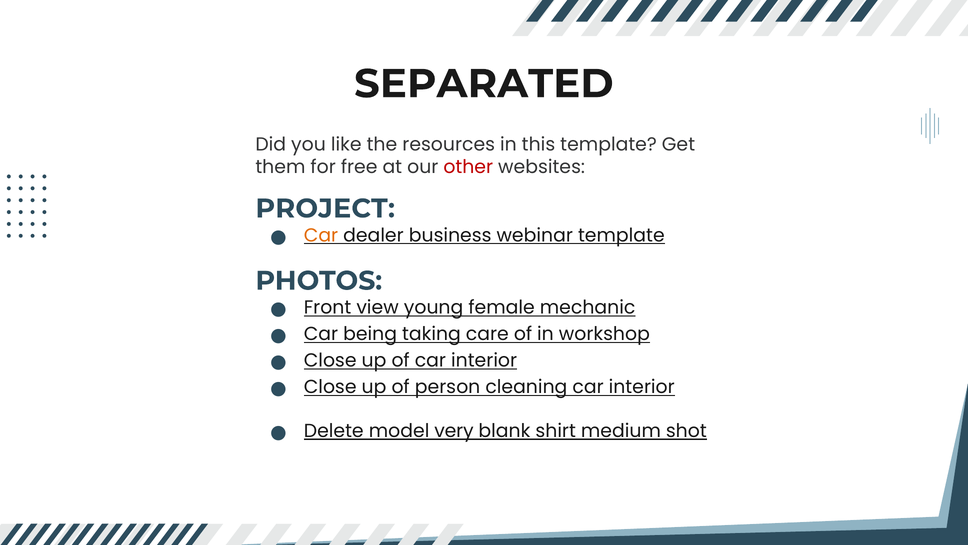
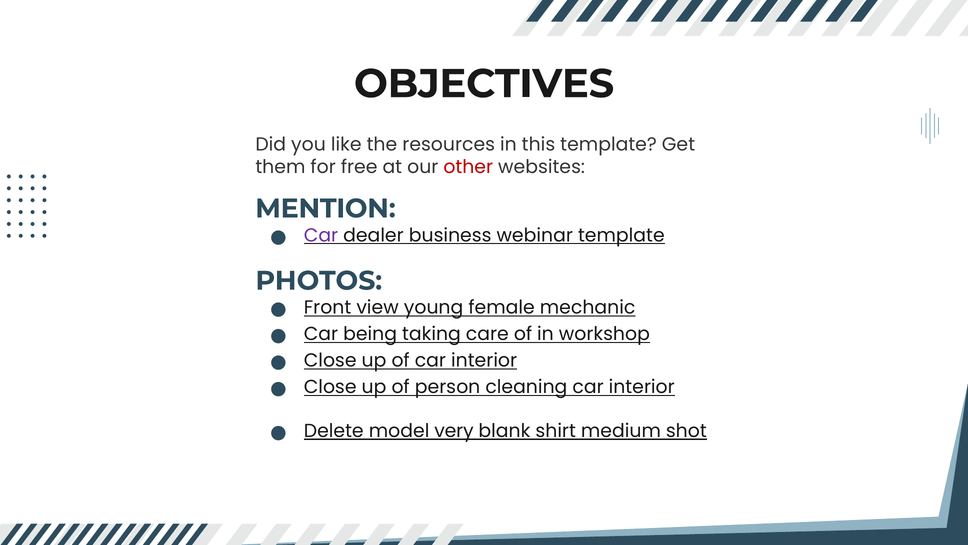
SEPARATED: SEPARATED -> OBJECTIVES
PROJECT: PROJECT -> MENTION
Car at (321, 235) colour: orange -> purple
